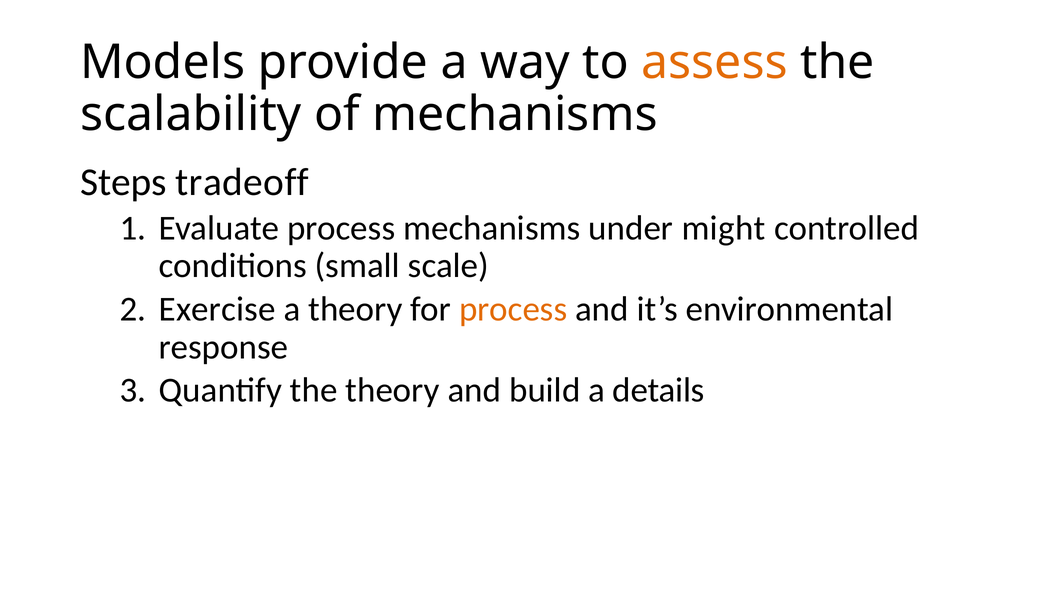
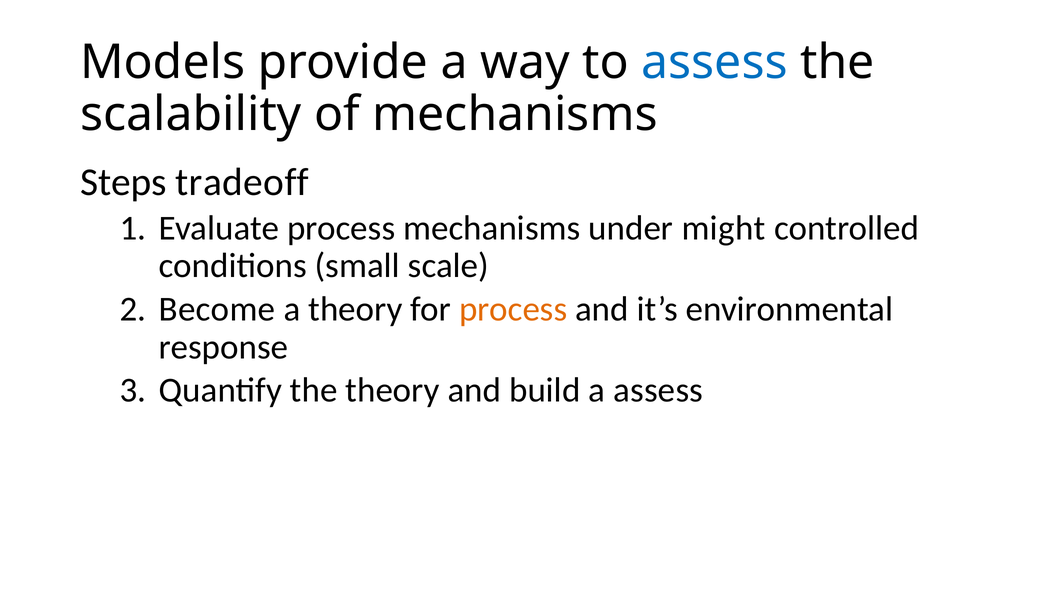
assess at (714, 62) colour: orange -> blue
Exercise: Exercise -> Become
a details: details -> assess
